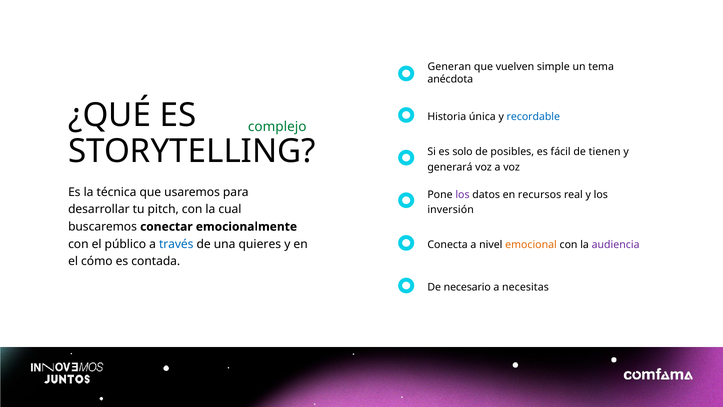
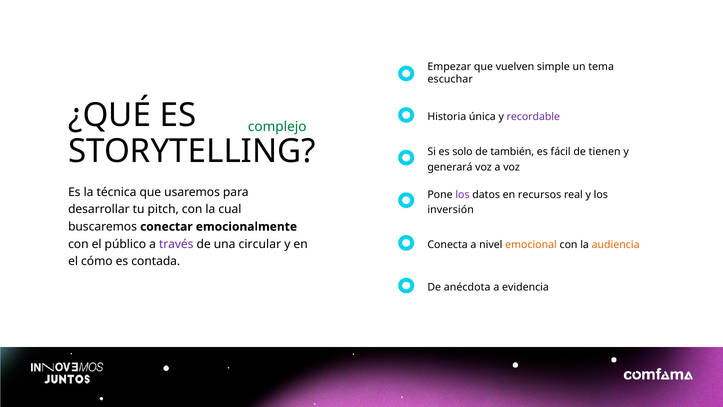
Generan: Generan -> Empezar
anécdota: anécdota -> escuchar
recordable at (533, 117) colour: blue -> purple
posibles: posibles -> también
través colour: blue -> purple
quieres: quieres -> circular
audiencia at (616, 245) colour: purple -> orange
necesario: necesario -> anécdota
necesitas: necesitas -> evidencia
